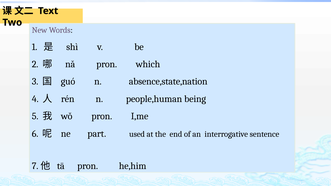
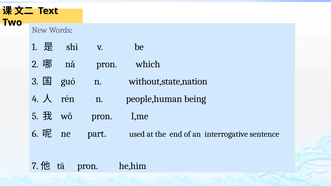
absence,state,nation: absence,state,nation -> without,state,nation
